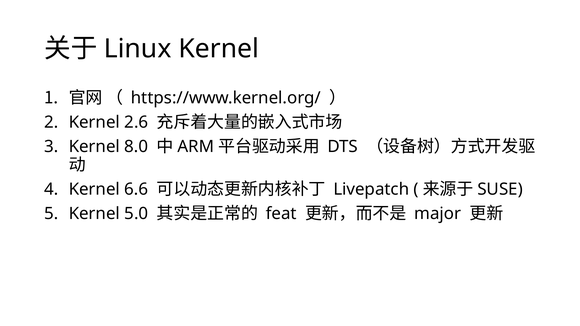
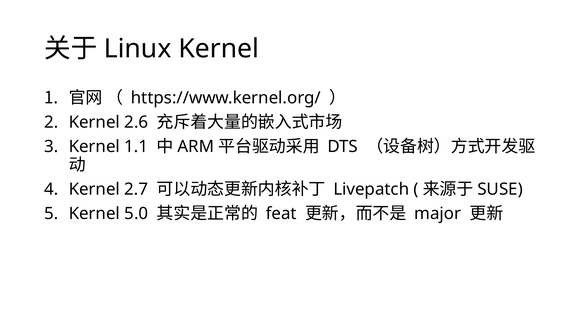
8.0: 8.0 -> 1.1
6.6: 6.6 -> 2.7
